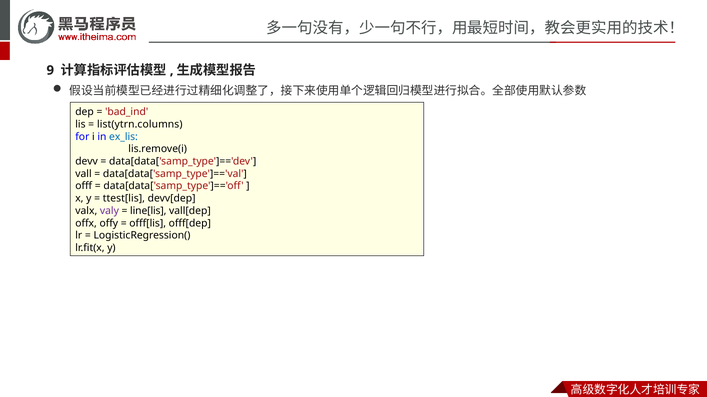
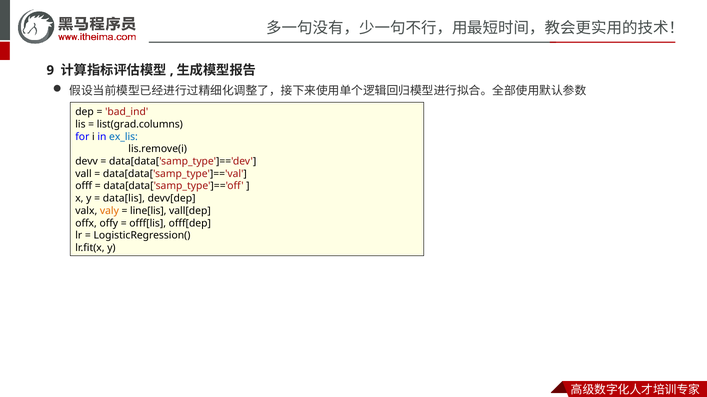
list(ytrn.columns: list(ytrn.columns -> list(grad.columns
ttest[lis: ttest[lis -> data[lis
valy colour: purple -> orange
